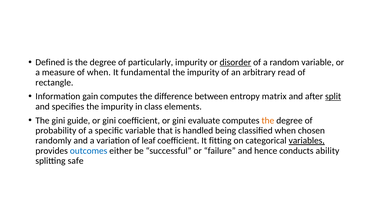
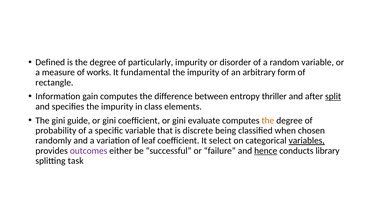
disorder underline: present -> none
of when: when -> works
read: read -> form
matrix: matrix -> thriller
handled: handled -> discrete
fitting: fitting -> select
outcomes colour: blue -> purple
hence underline: none -> present
ability: ability -> library
safe: safe -> task
